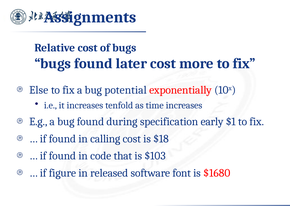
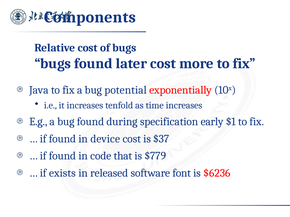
Assignments: Assignments -> Components
Else: Else -> Java
calling: calling -> device
$18: $18 -> $37
$103: $103 -> $779
figure: figure -> exists
$1680: $1680 -> $6236
